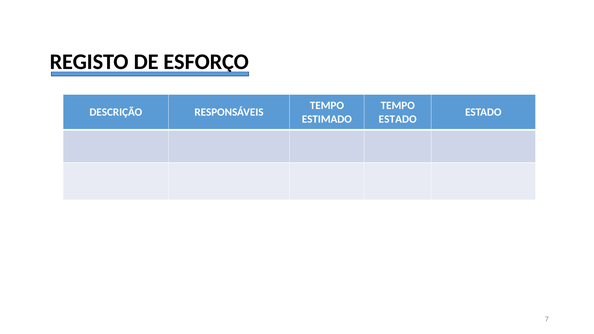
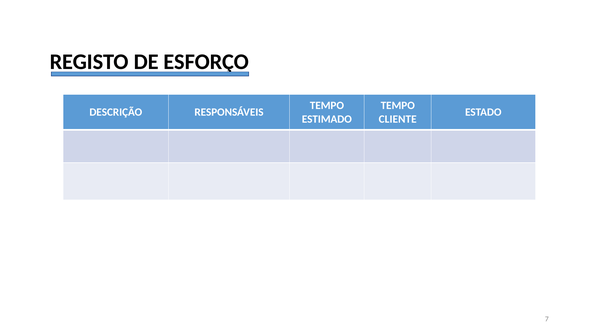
ESTADO at (398, 119): ESTADO -> CLIENTE
